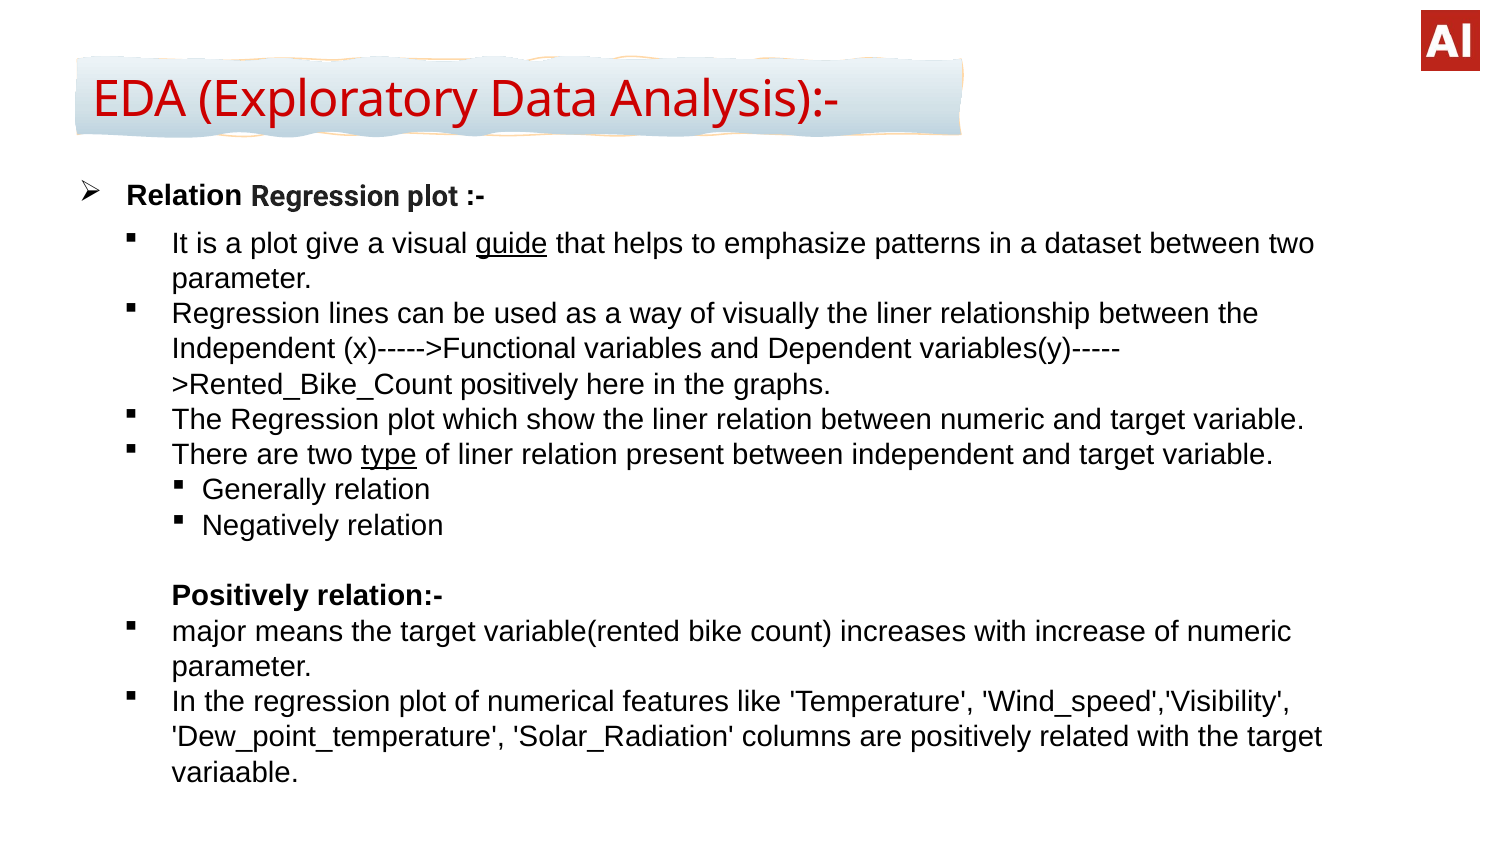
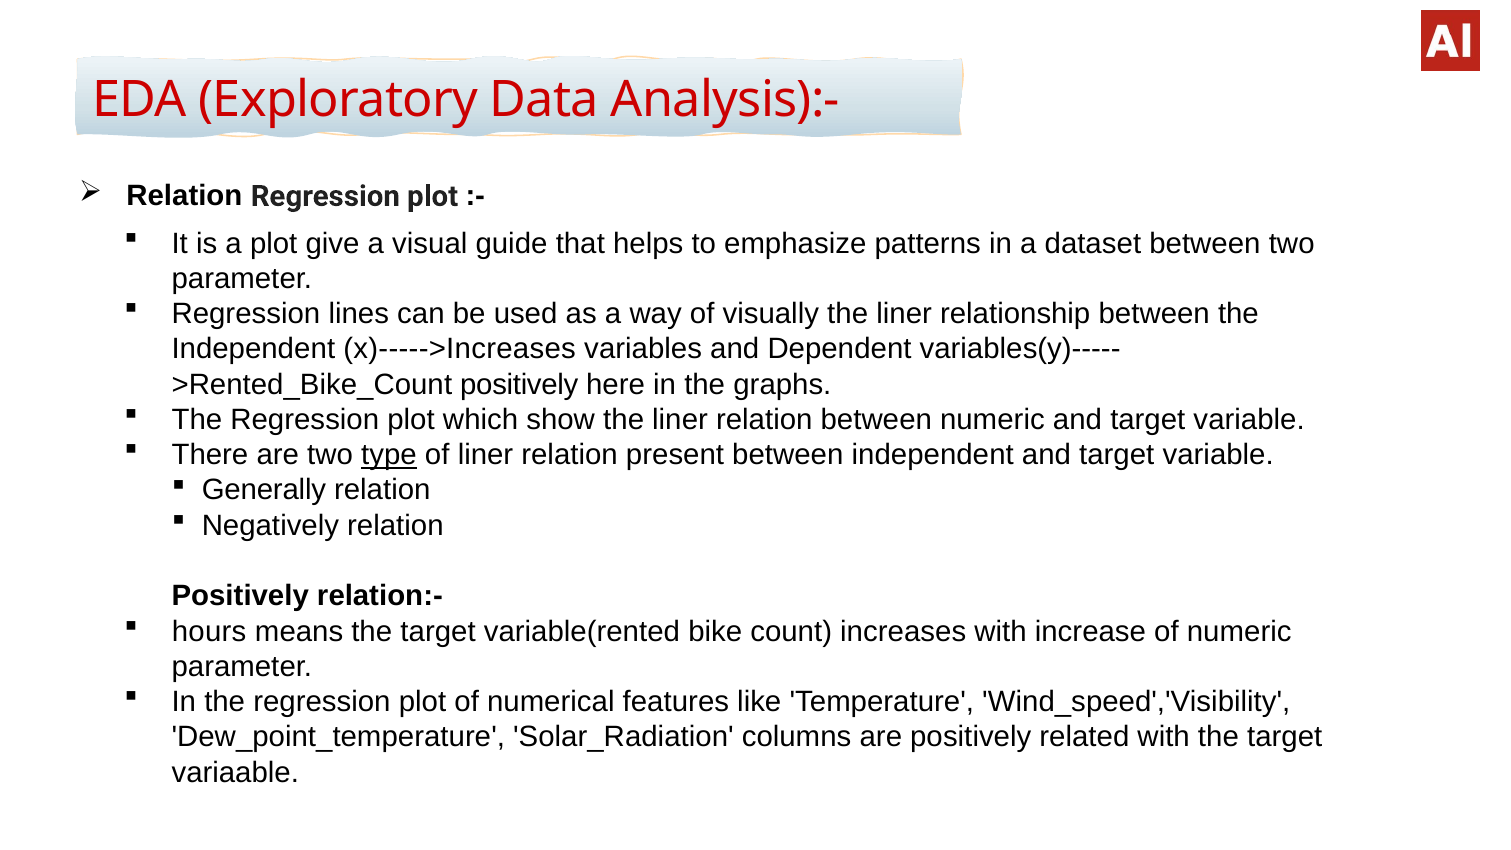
guide underline: present -> none
x)----->Functional: x)----->Functional -> x)----->Increases
major: major -> hours
